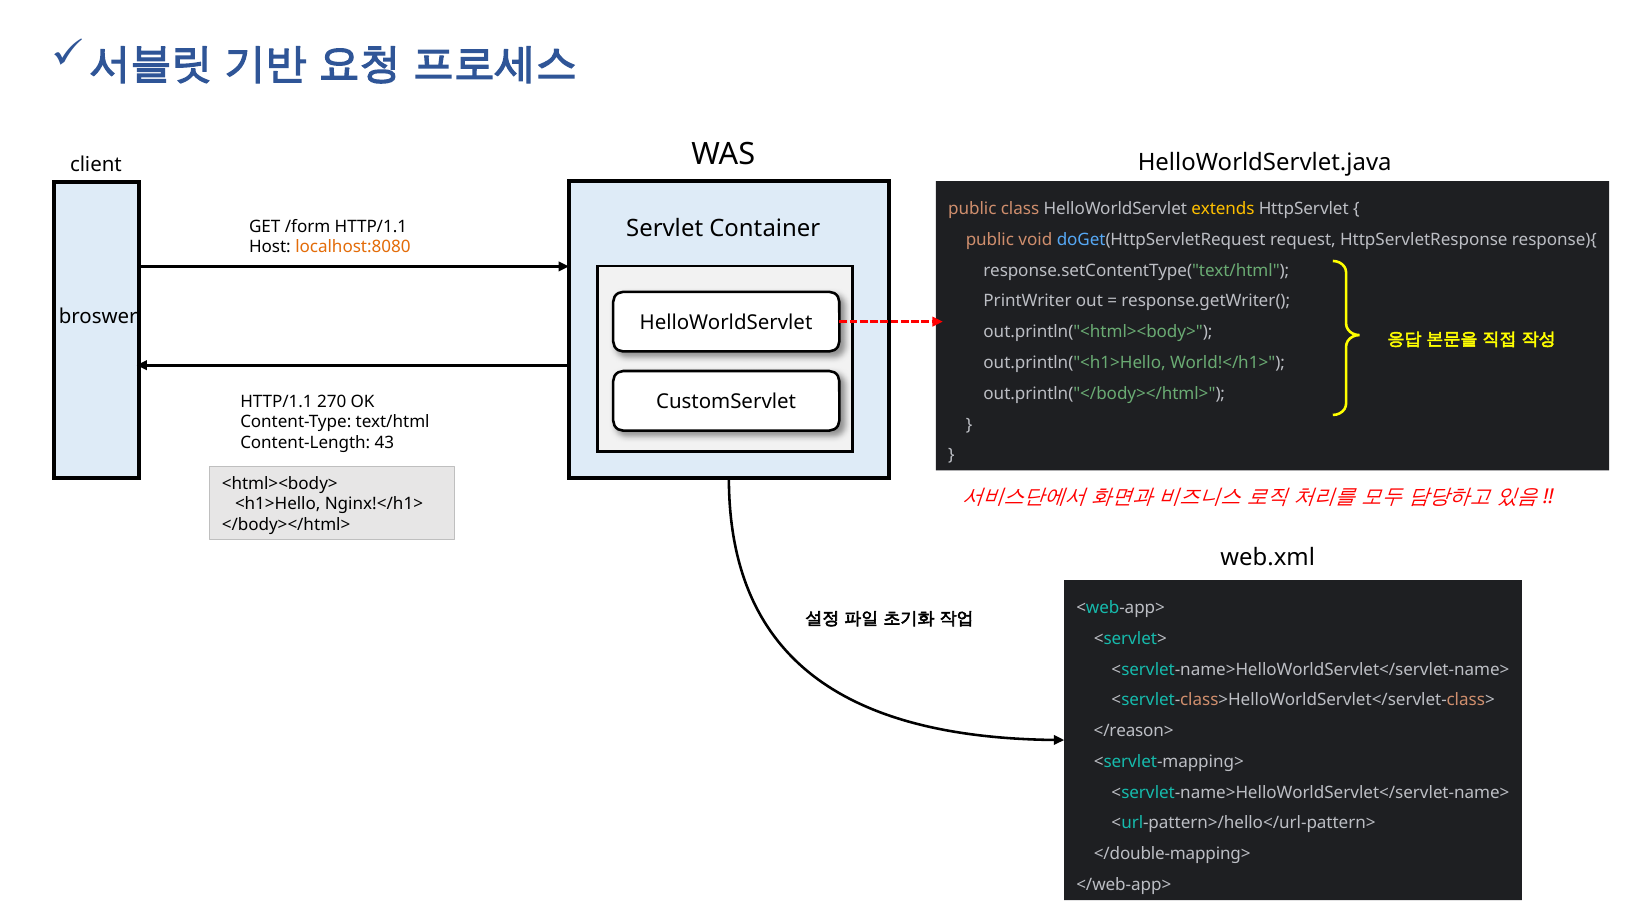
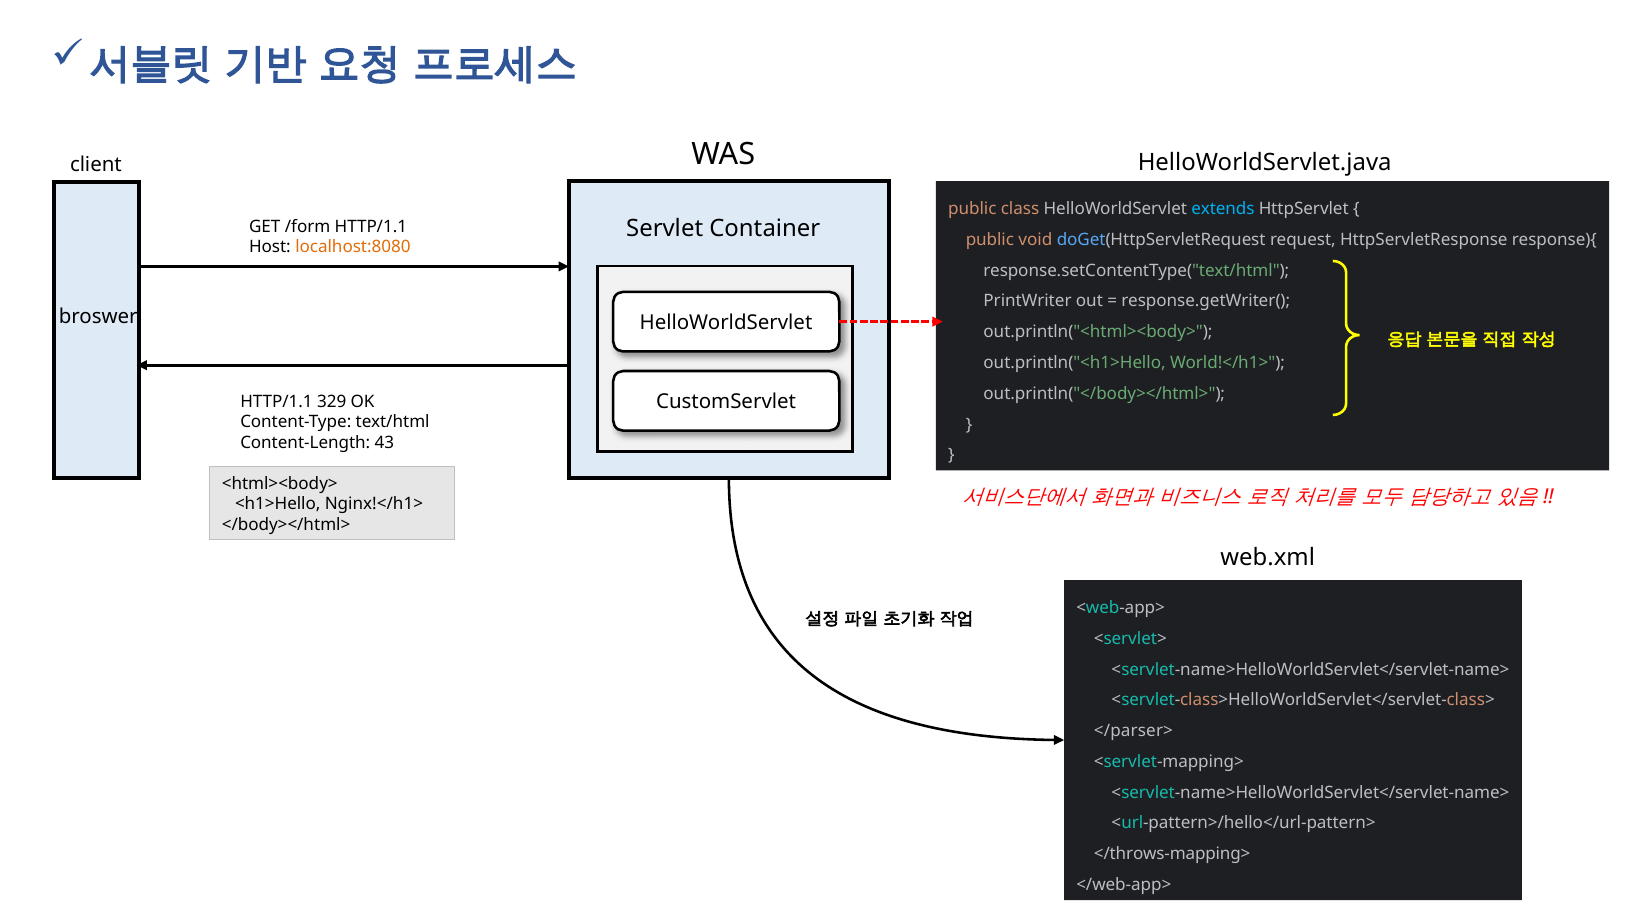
extends colour: yellow -> light blue
270: 270 -> 329
</reason>: </reason> -> </parser>
</double-mapping>: </double-mapping> -> </throws-mapping>
